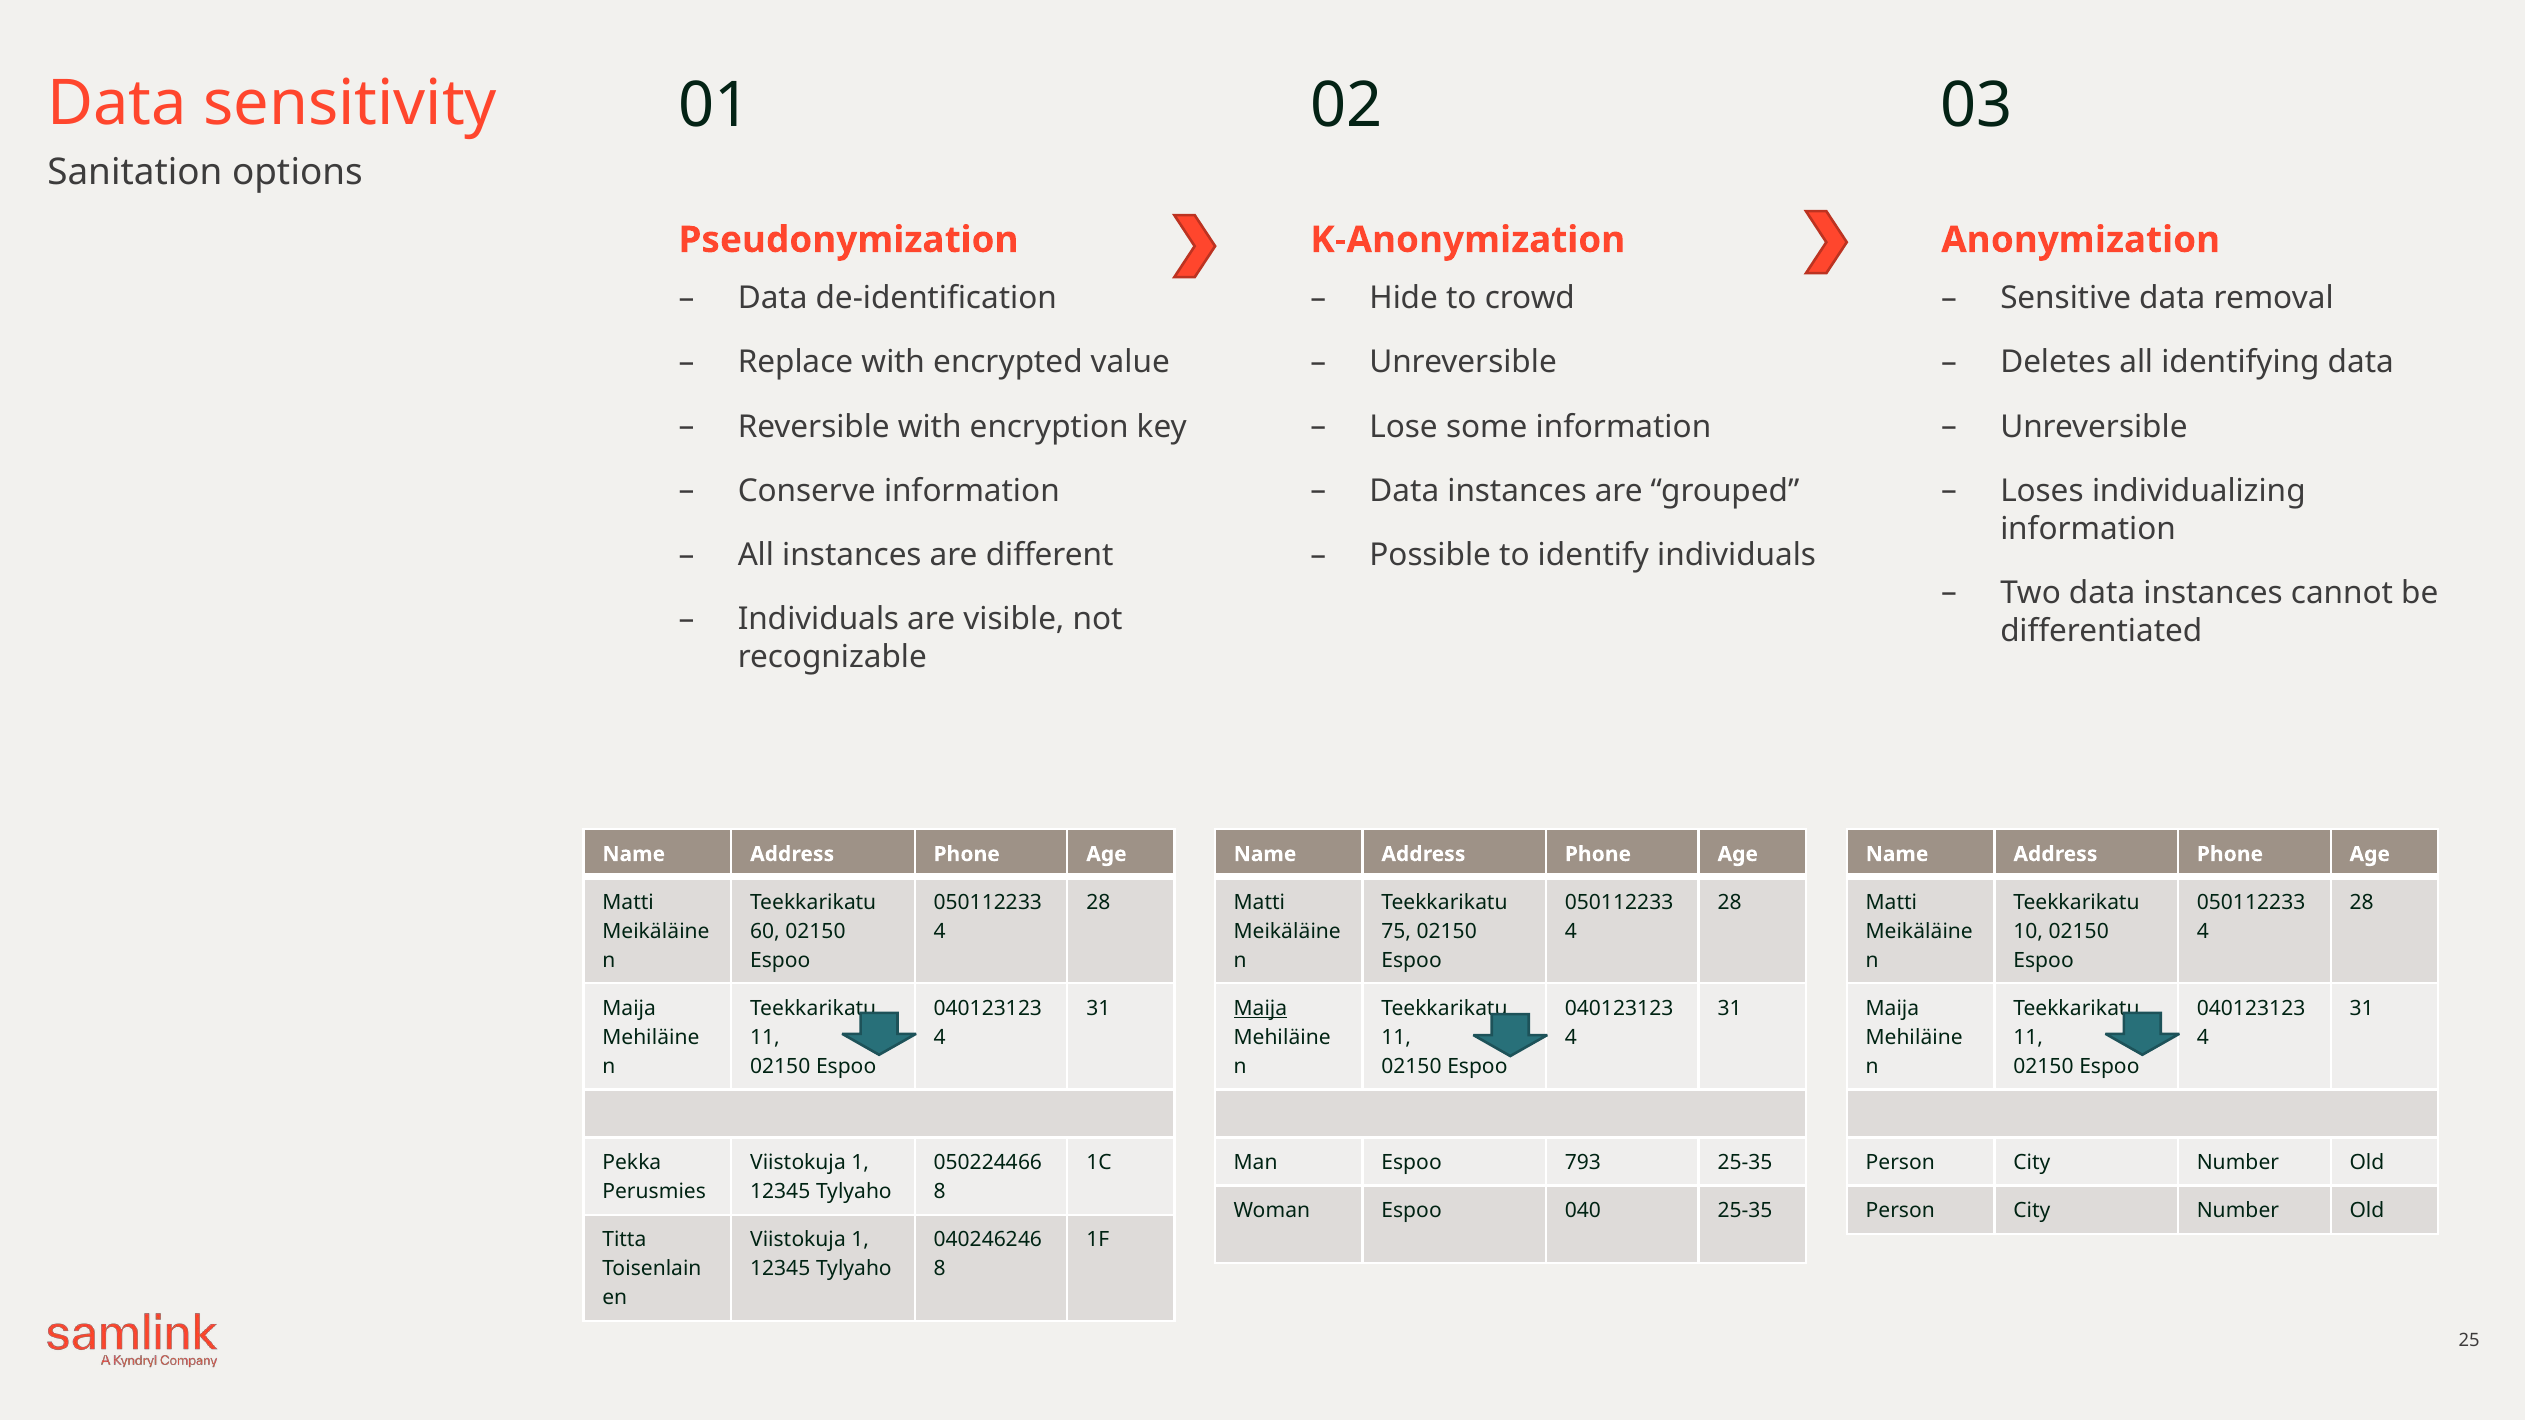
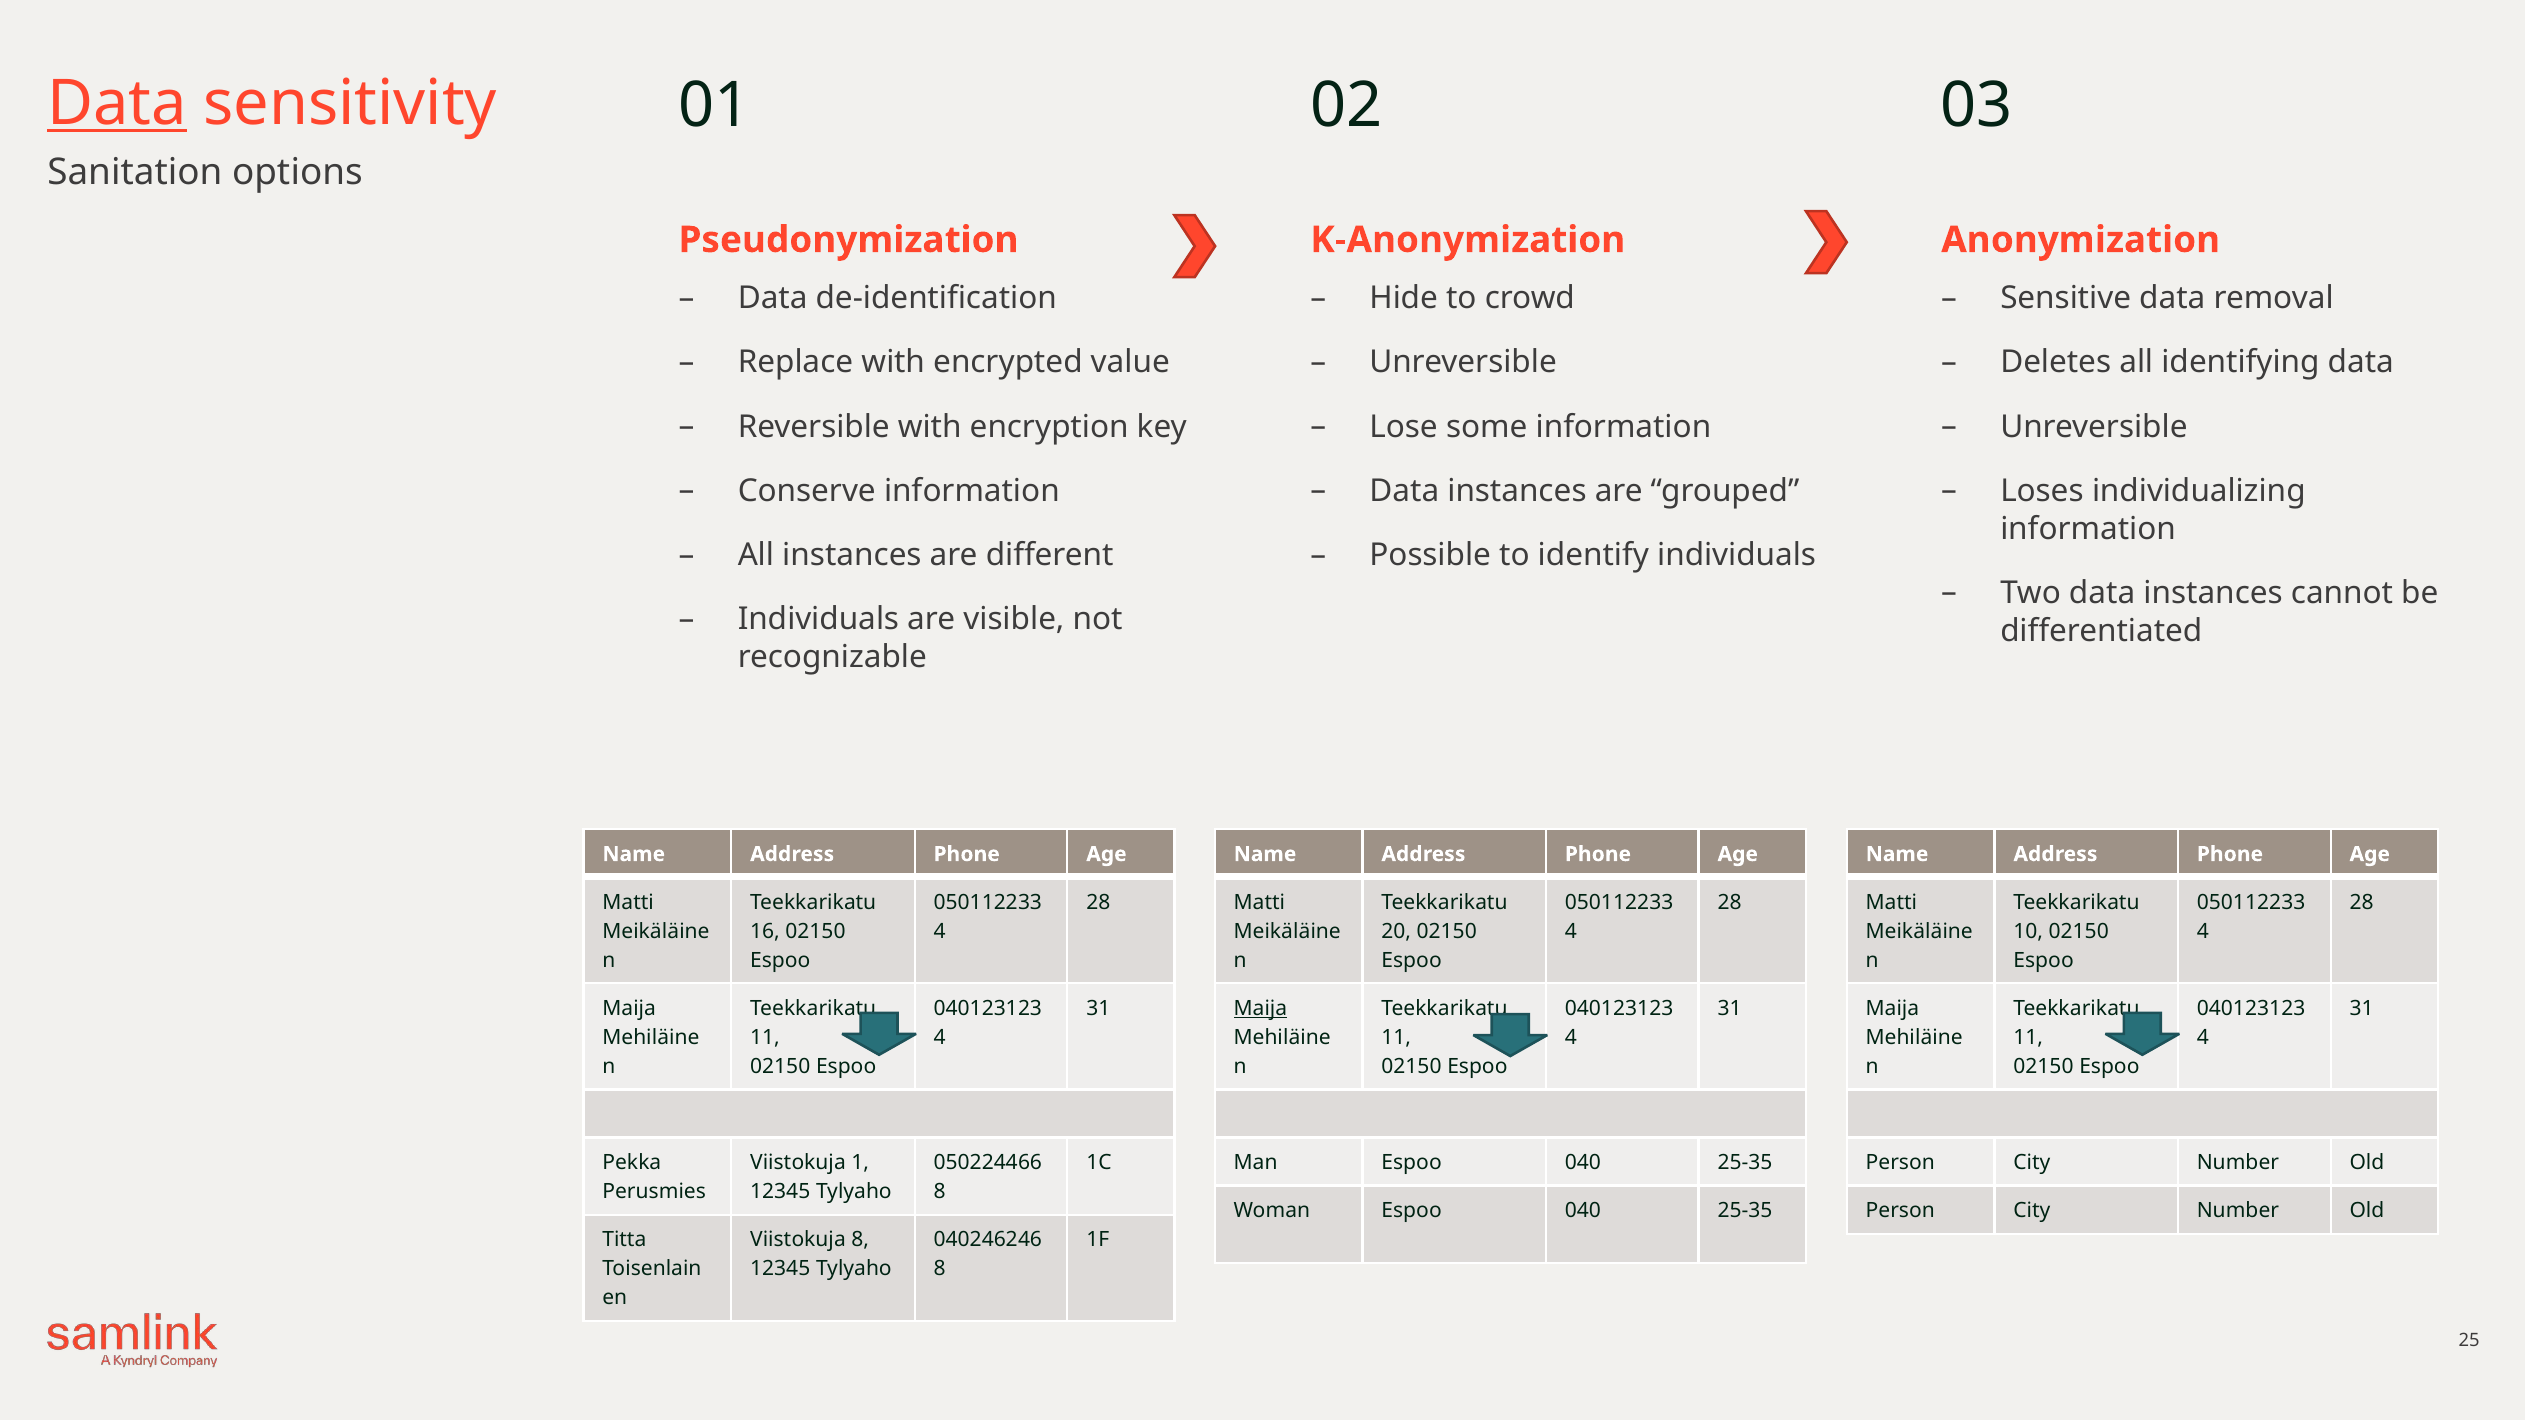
Data at (117, 103) underline: none -> present
60: 60 -> 16
75: 75 -> 20
Man Espoo 793: 793 -> 040
1 at (860, 1240): 1 -> 8
